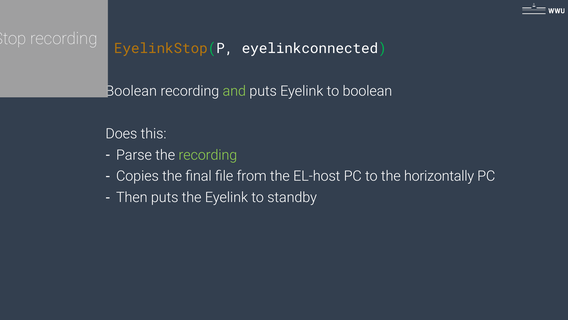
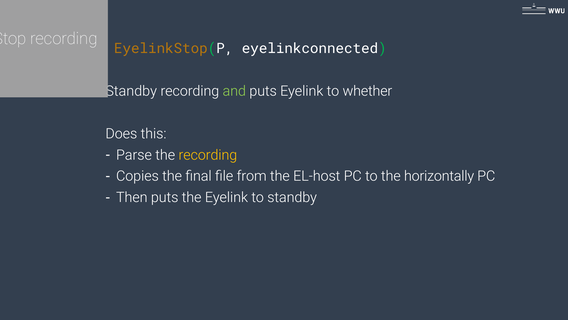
Boolean at (131, 91): Boolean -> Standby
to boolean: boolean -> whether
recording at (208, 155) colour: light green -> yellow
